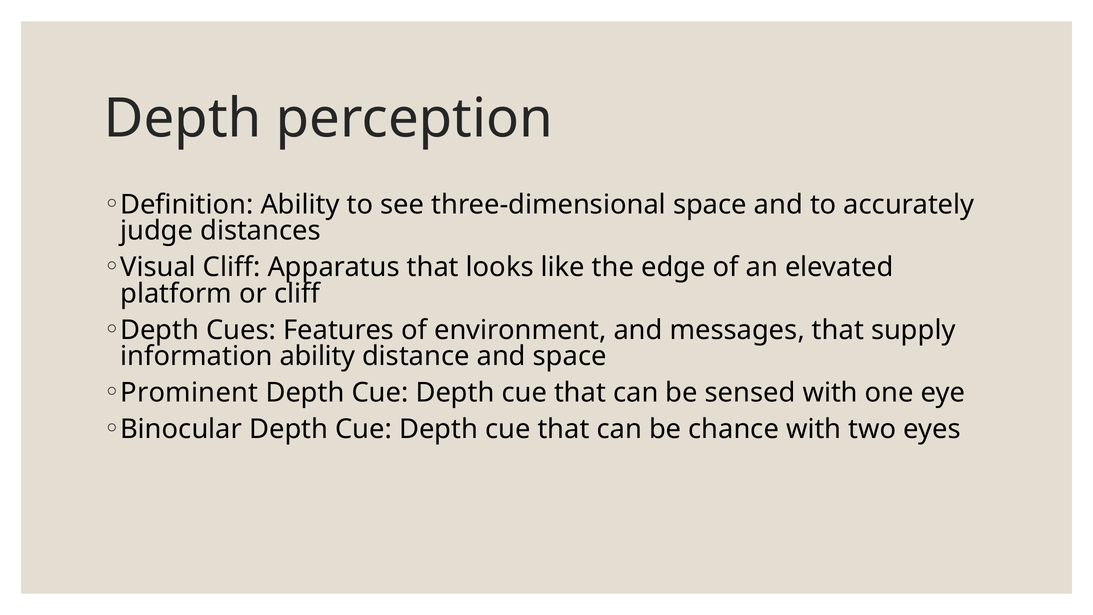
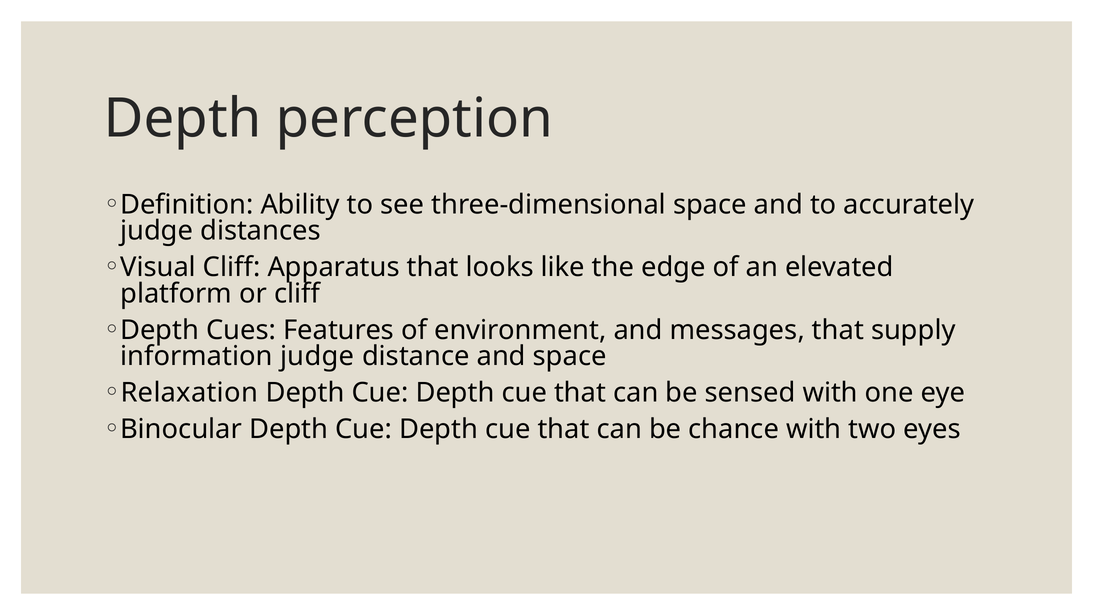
information ability: ability -> judge
Prominent: Prominent -> Relaxation
